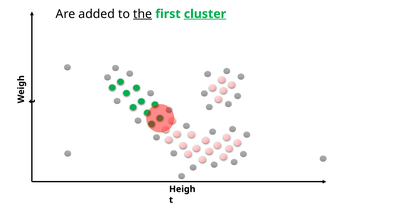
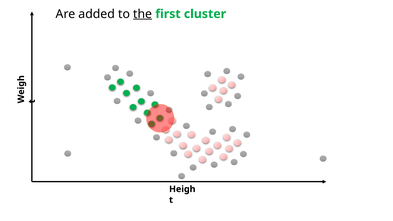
cluster underline: present -> none
